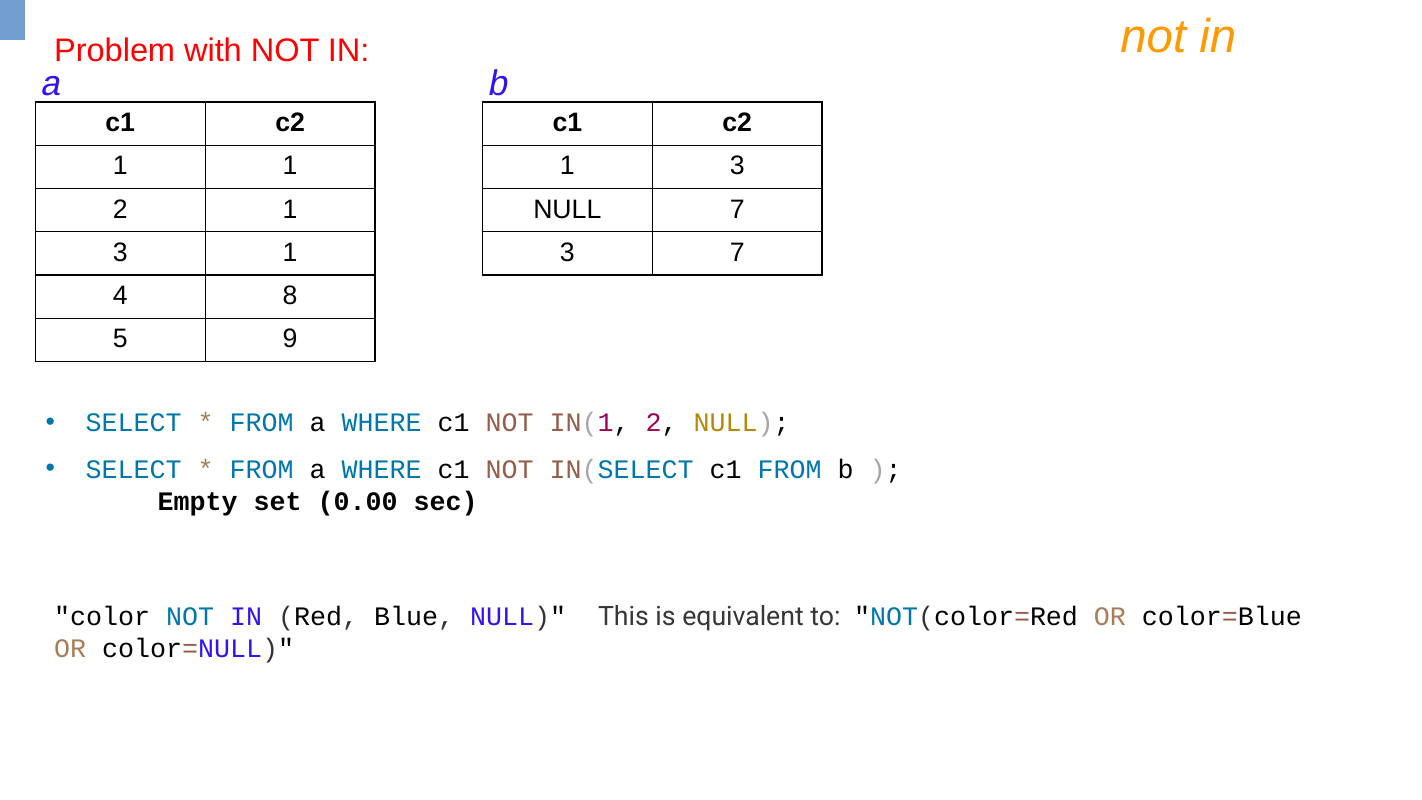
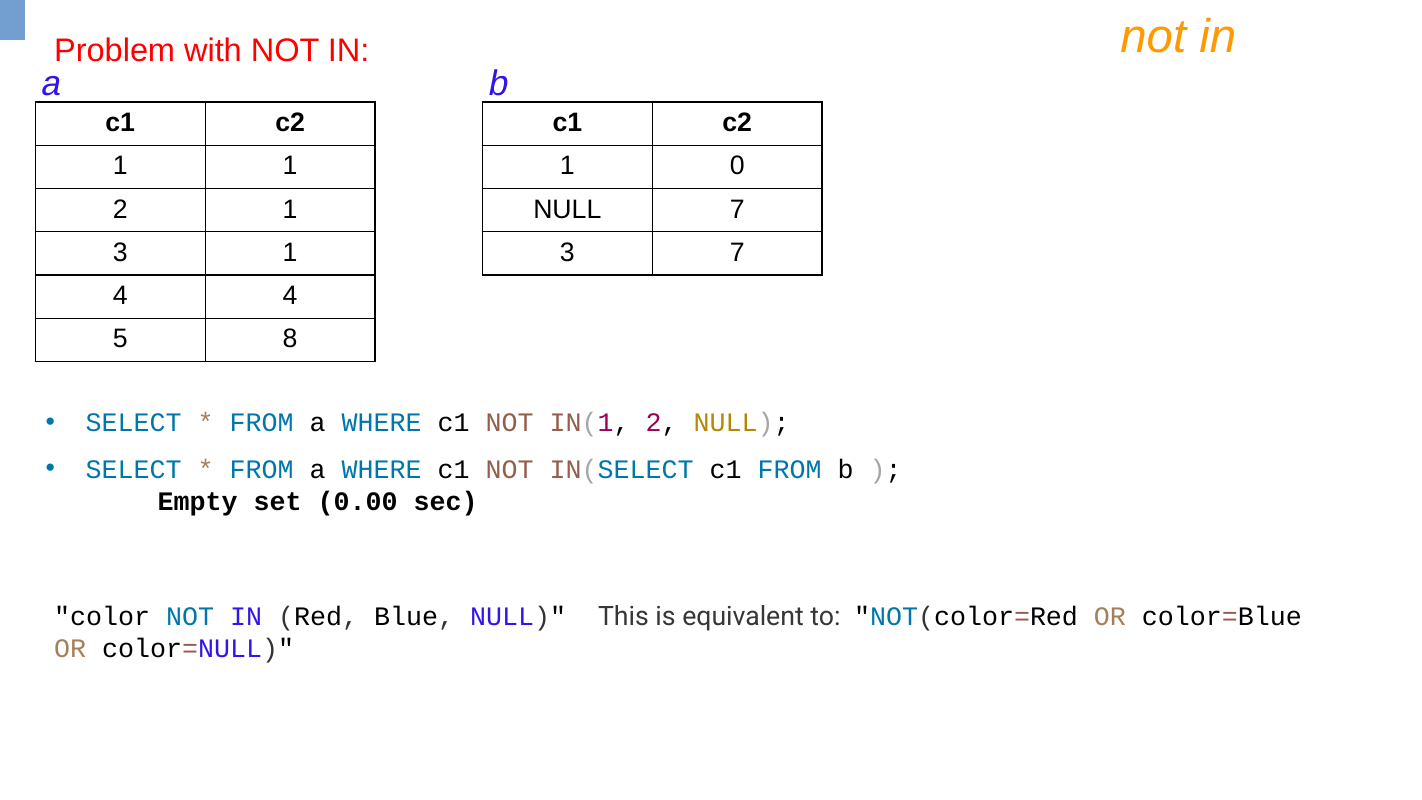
3 at (737, 166): 3 -> 0
4 8: 8 -> 4
9: 9 -> 8
